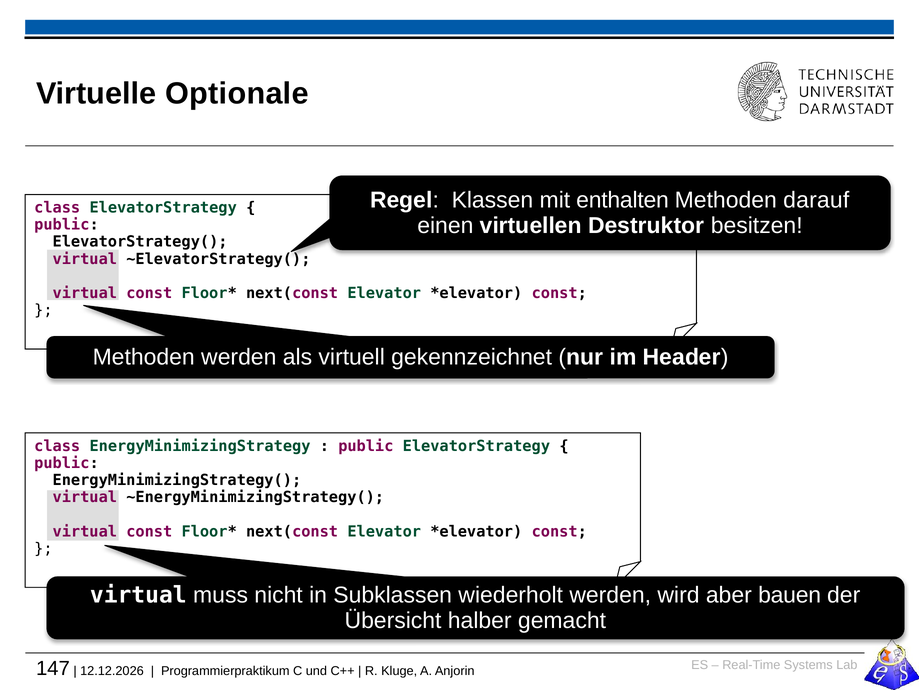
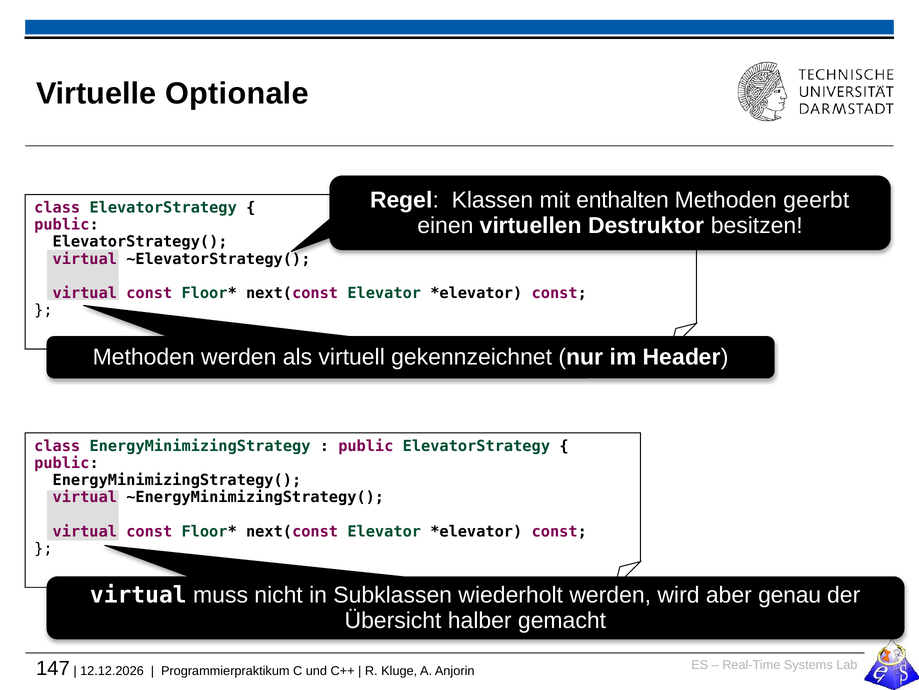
darauf: darauf -> geerbt
bauen: bauen -> genau
